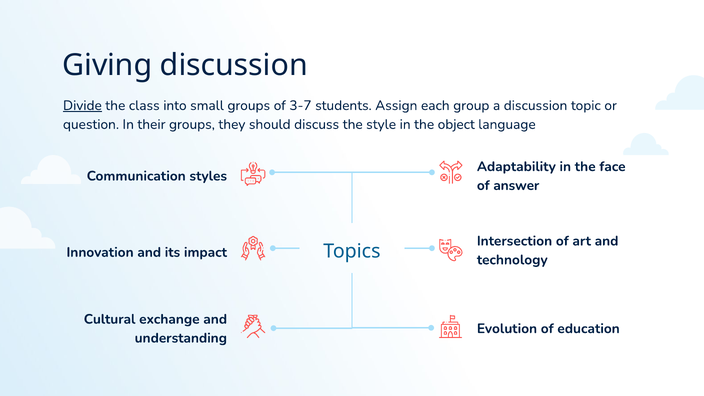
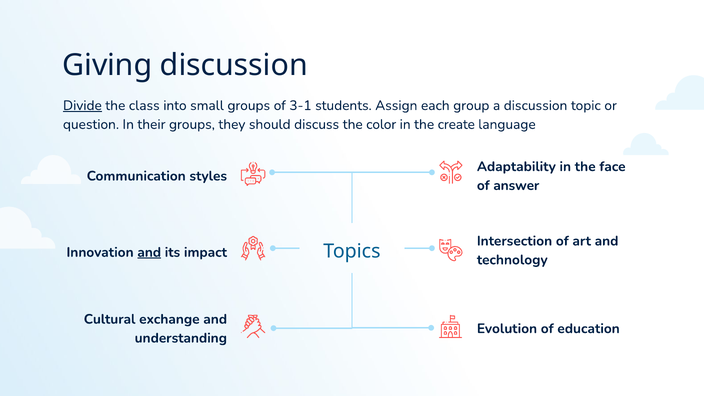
3-7: 3-7 -> 3-1
style: style -> color
object: object -> create
and at (149, 252) underline: none -> present
